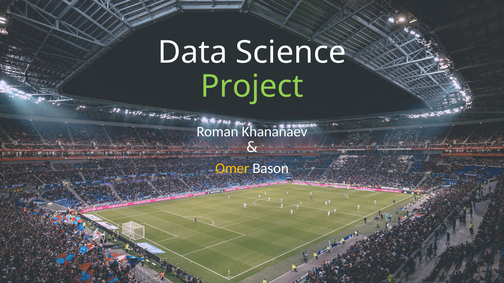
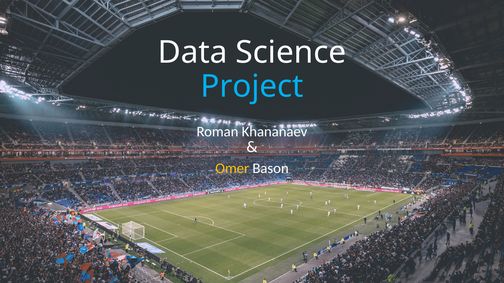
Project colour: light green -> light blue
